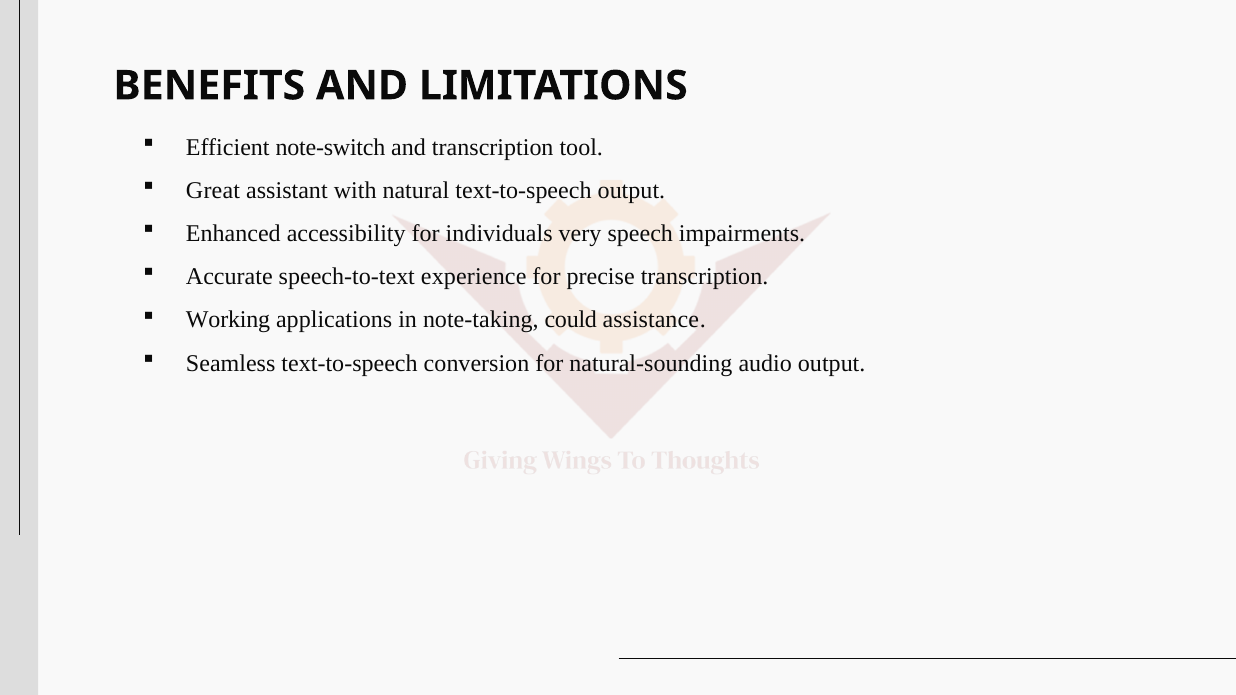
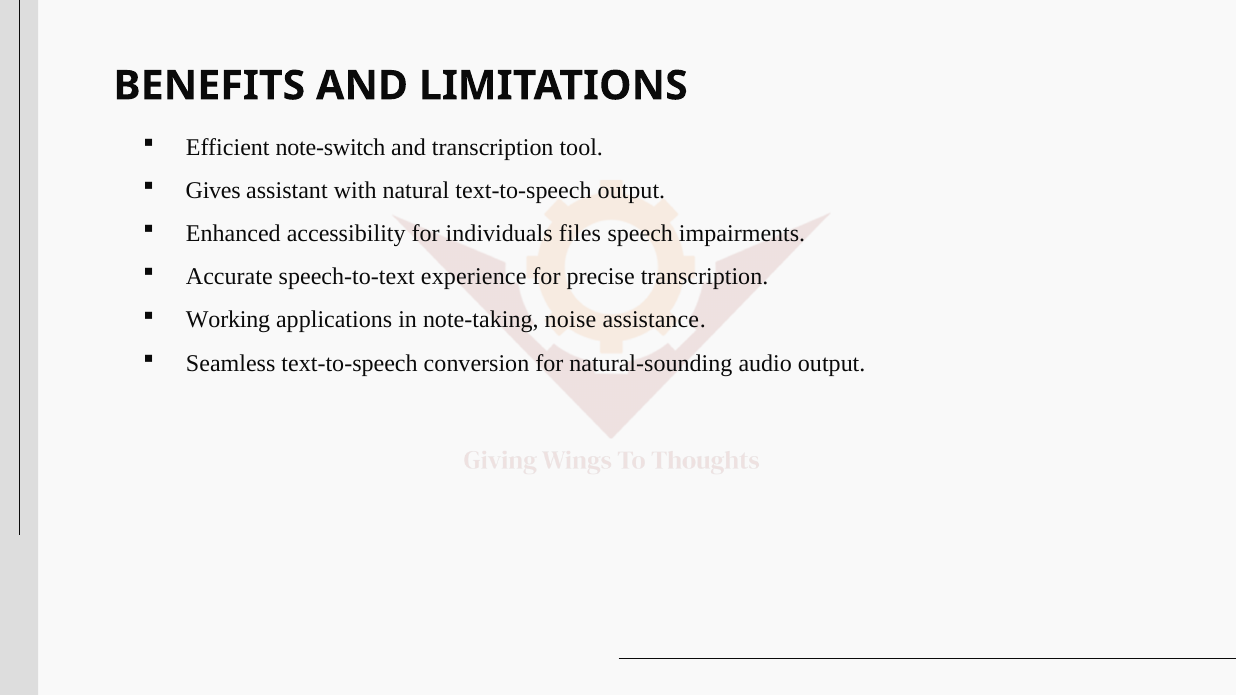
Great: Great -> Gives
very: very -> files
could: could -> noise
